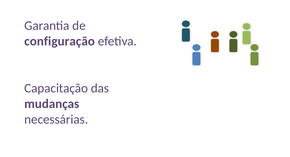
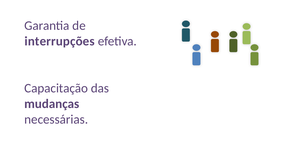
configuração: configuração -> interrupções
